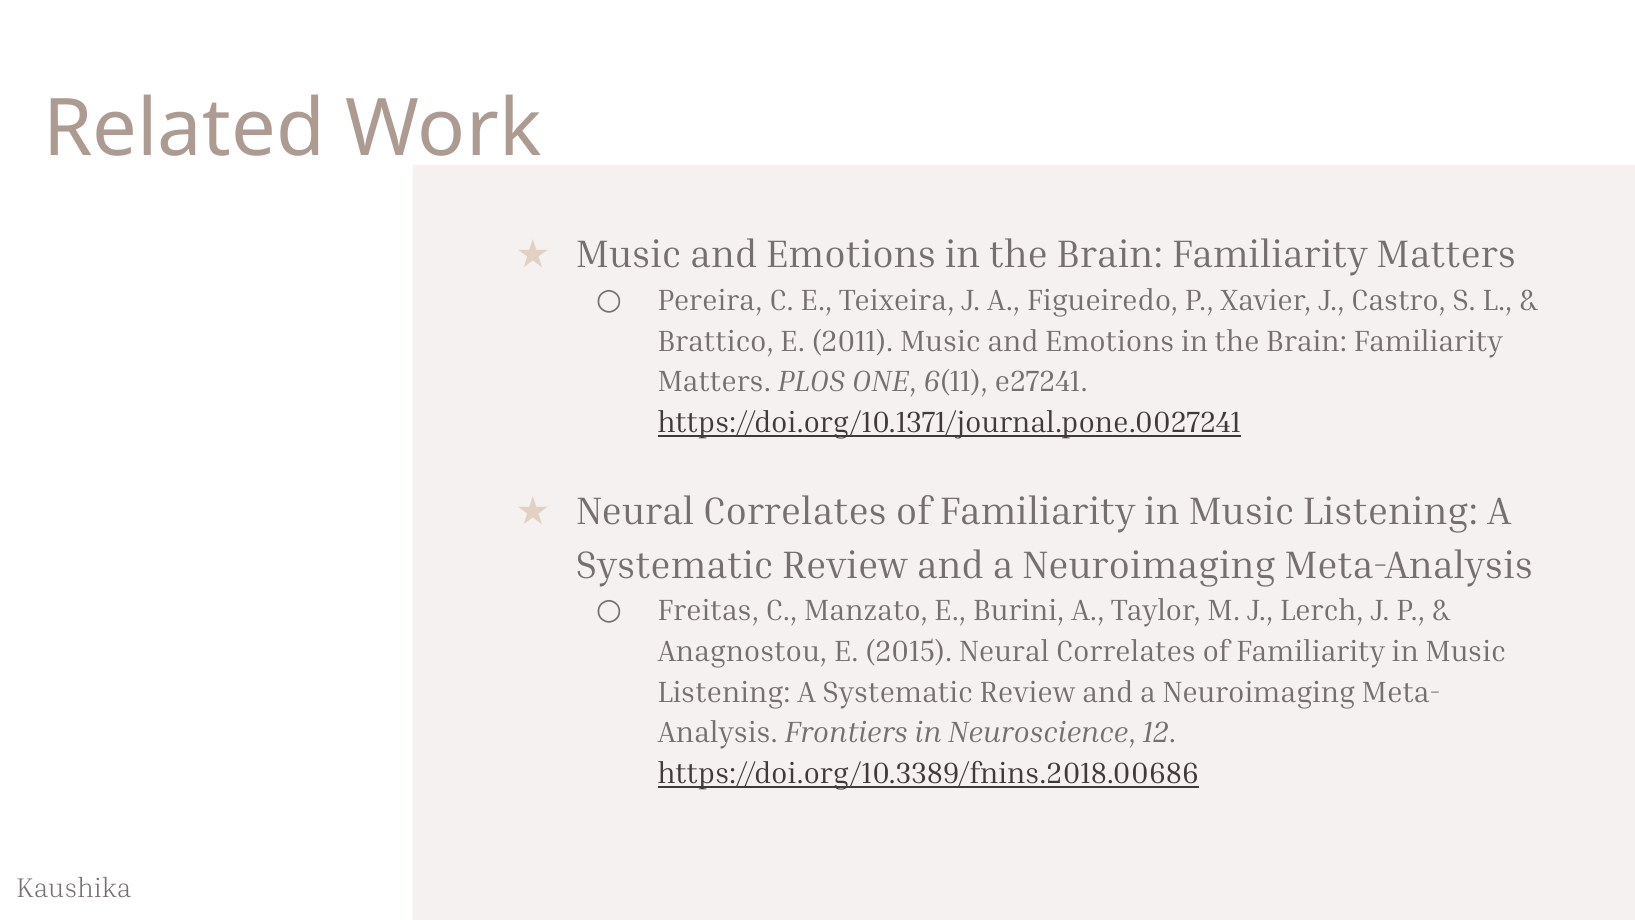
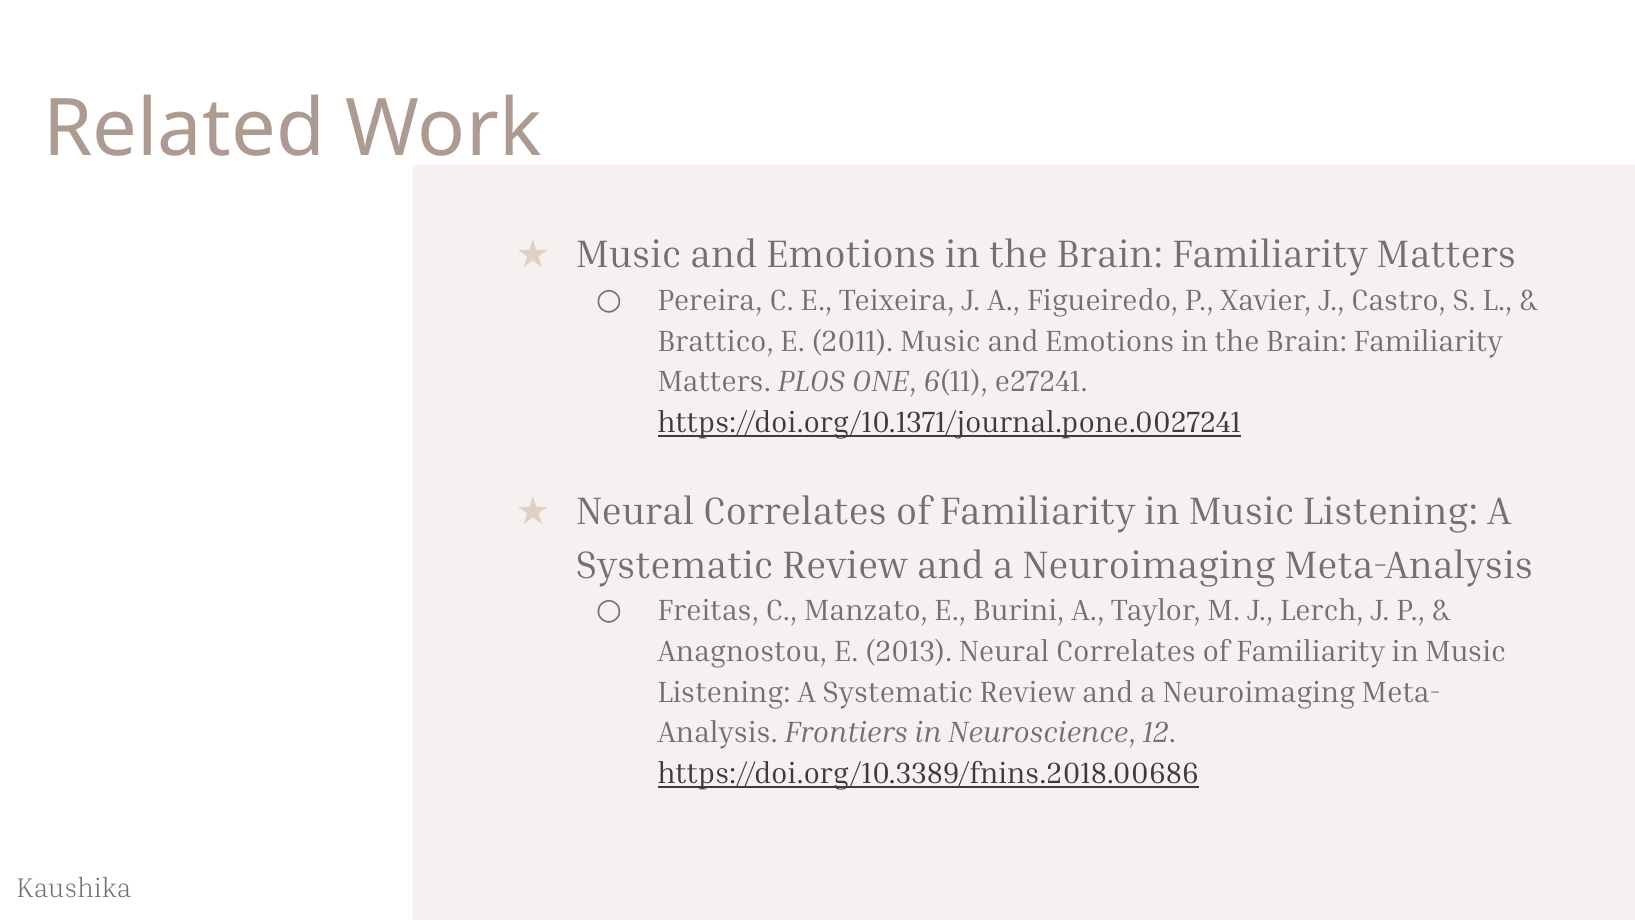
2015: 2015 -> 2013
